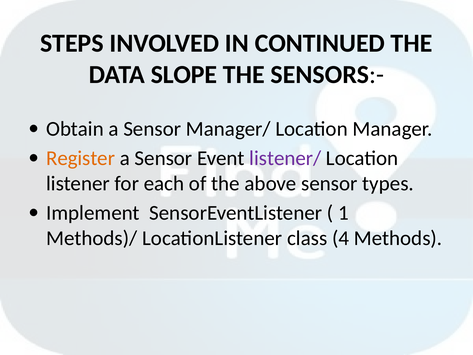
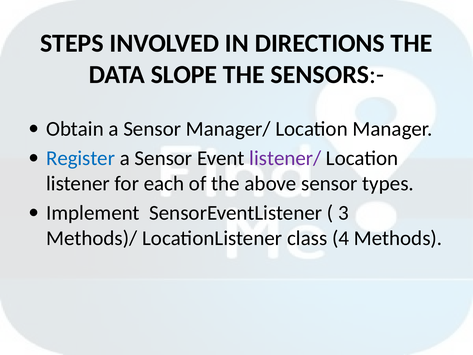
CONTINUED: CONTINUED -> DIRECTIONS
Register colour: orange -> blue
1: 1 -> 3
